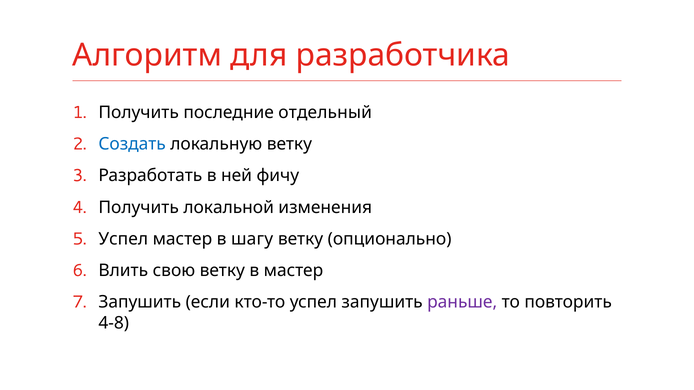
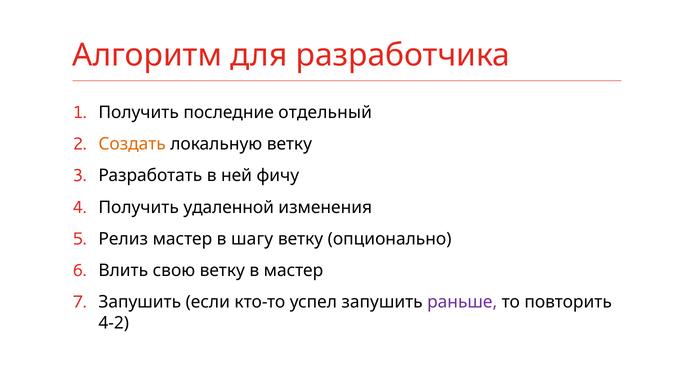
Создать colour: blue -> orange
локальной: локальной -> удаленной
Успел at (123, 239): Успел -> Релиз
4-8: 4-8 -> 4-2
